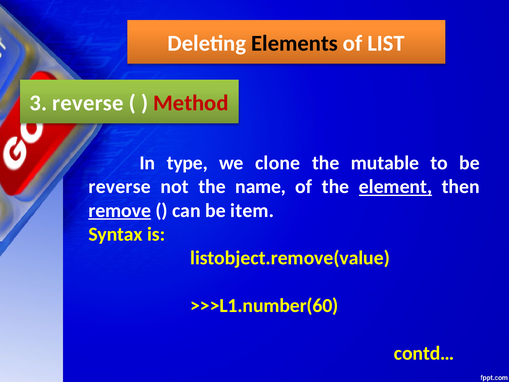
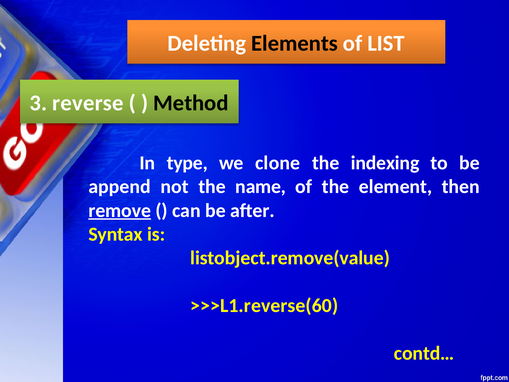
Method colour: red -> black
mutable: mutable -> indexing
reverse at (120, 187): reverse -> append
element underline: present -> none
item: item -> after
>>>L1.number(60: >>>L1.number(60 -> >>>L1.reverse(60
